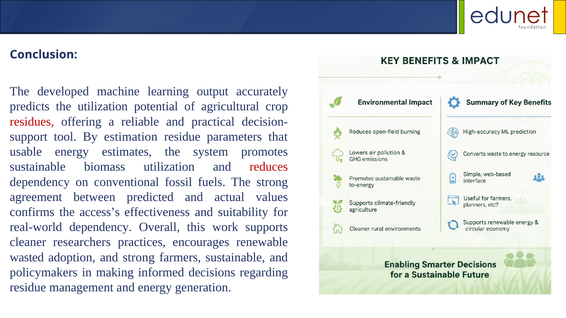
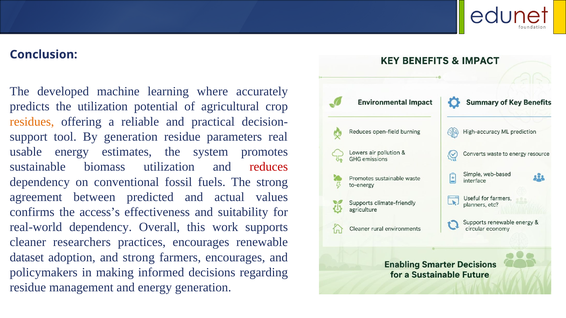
output: output -> where
residues colour: red -> orange
By estimation: estimation -> generation
that: that -> real
wasted: wasted -> dataset
farmers sustainable: sustainable -> encourages
